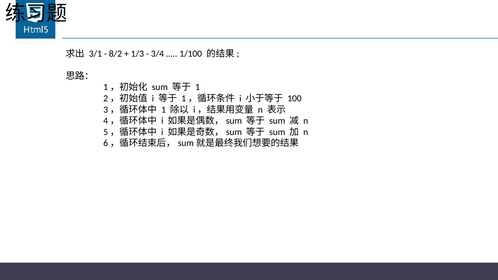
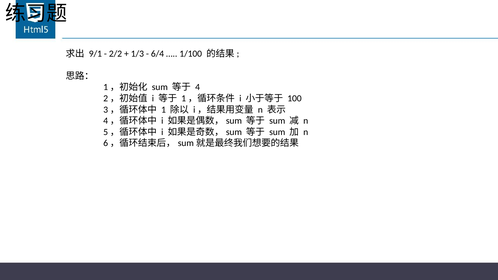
3/1: 3/1 -> 9/1
8/2: 8/2 -> 2/2
3/4: 3/4 -> 6/4
1 at (198, 87): 1 -> 4
